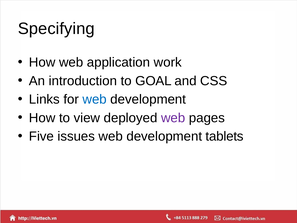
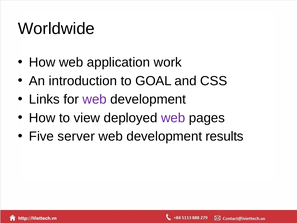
Specifying: Specifying -> Worldwide
web at (95, 99) colour: blue -> purple
issues: issues -> server
tablets: tablets -> results
